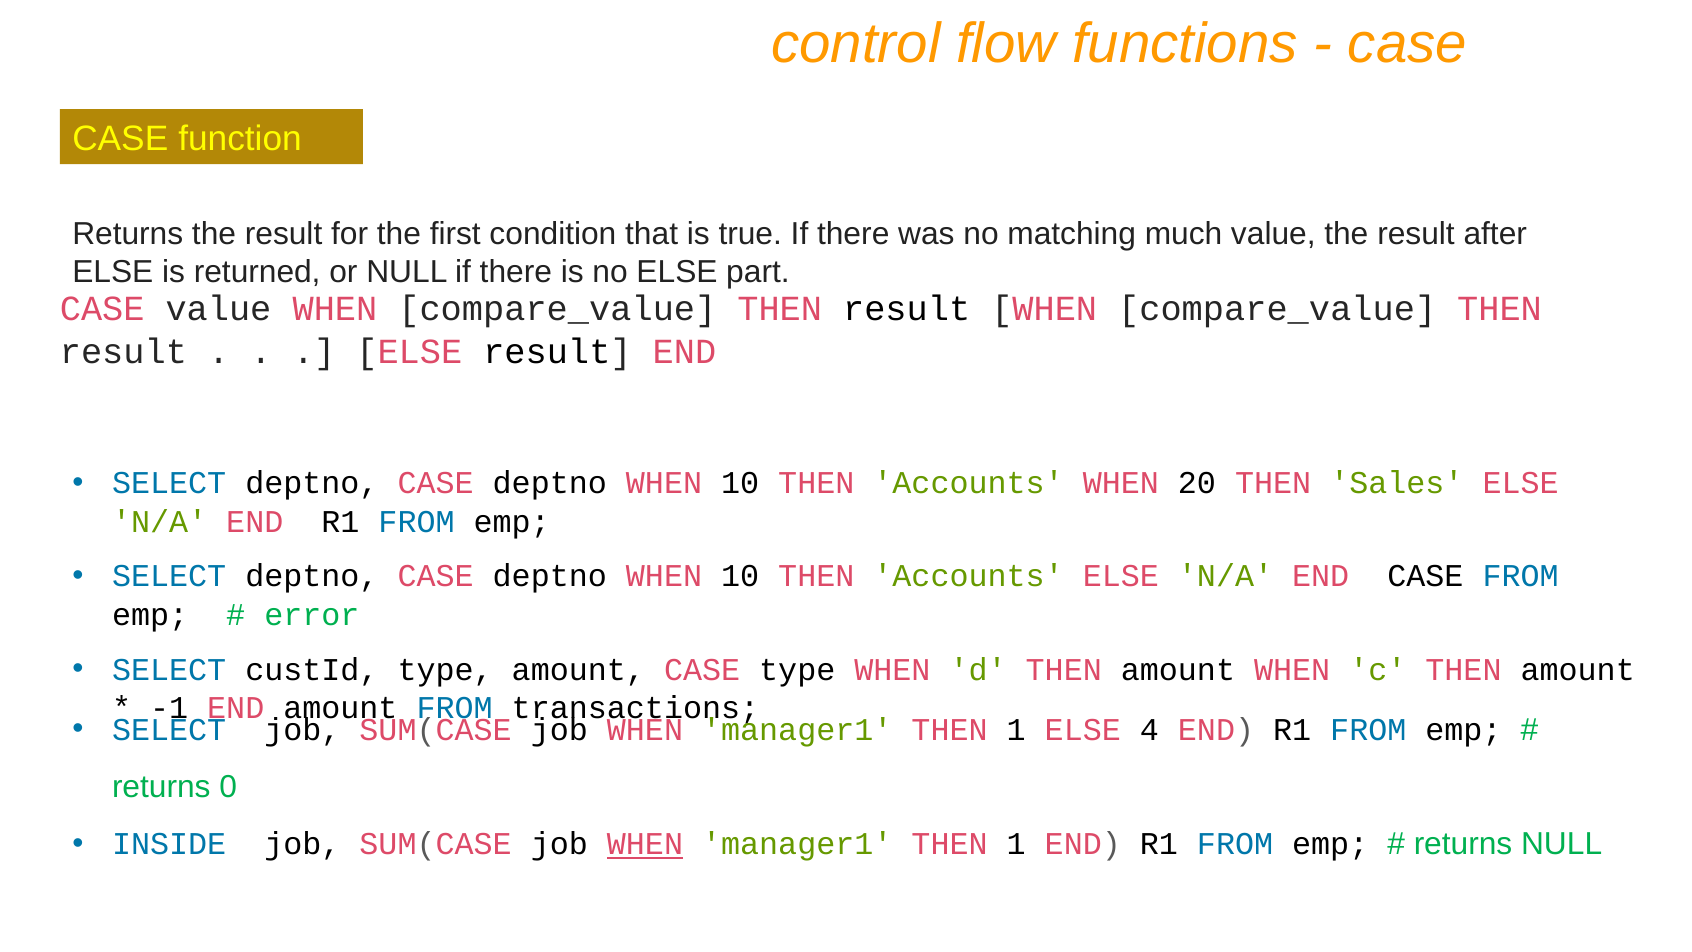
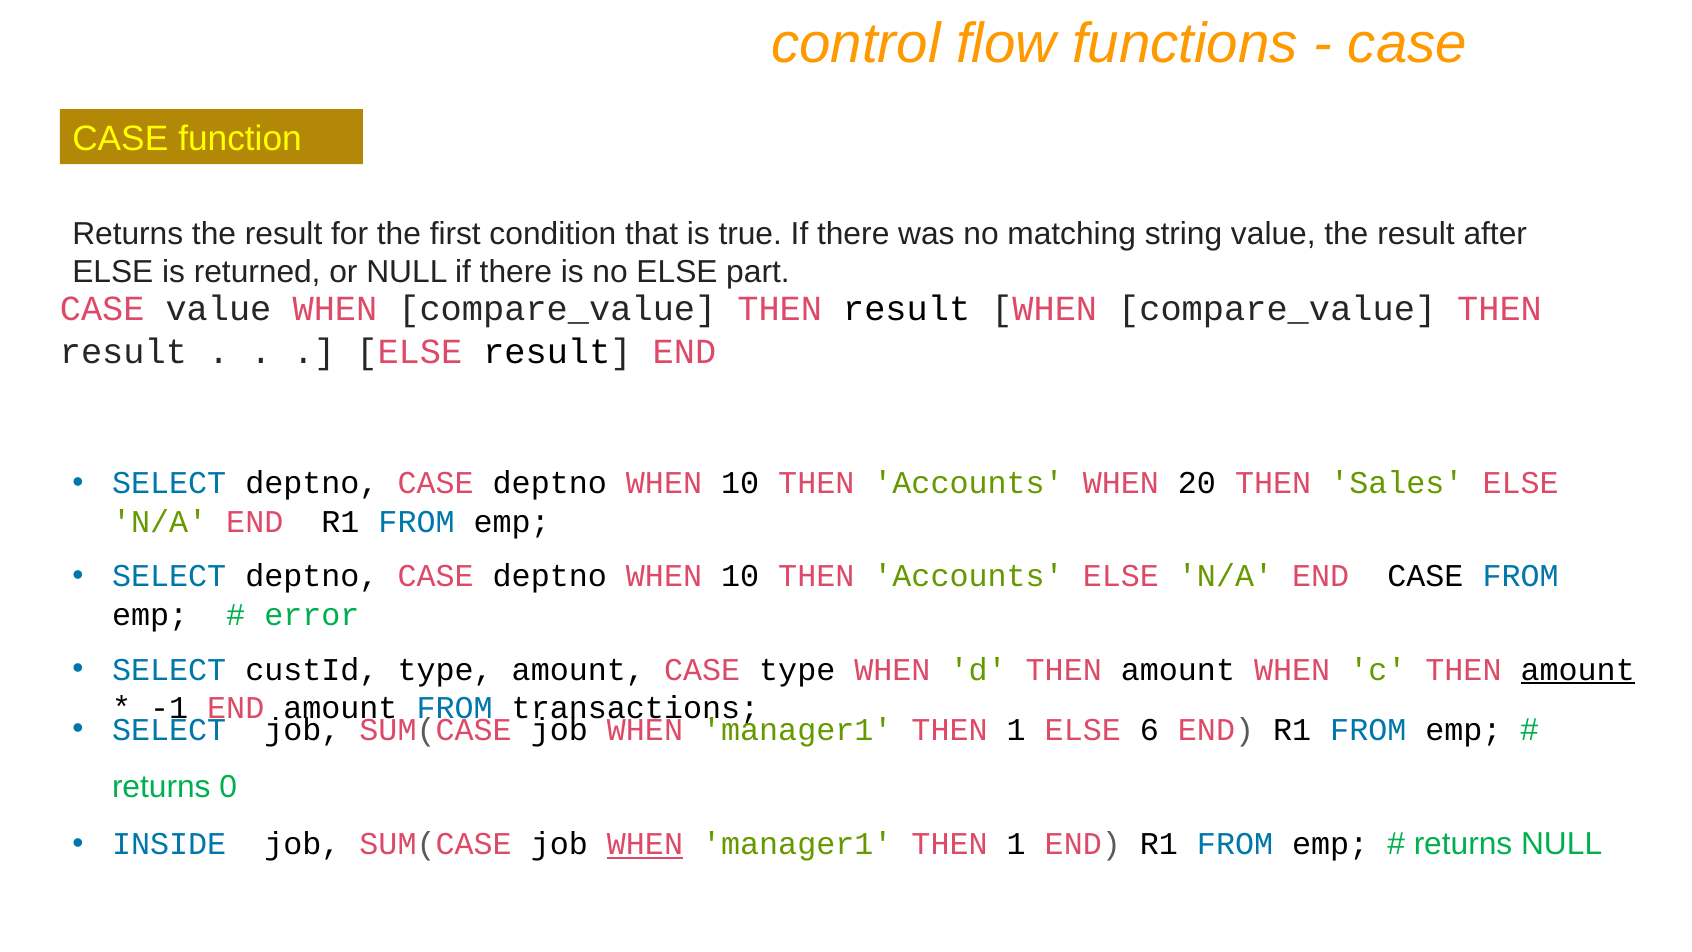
much: much -> string
amount at (1578, 669) underline: none -> present
4: 4 -> 6
